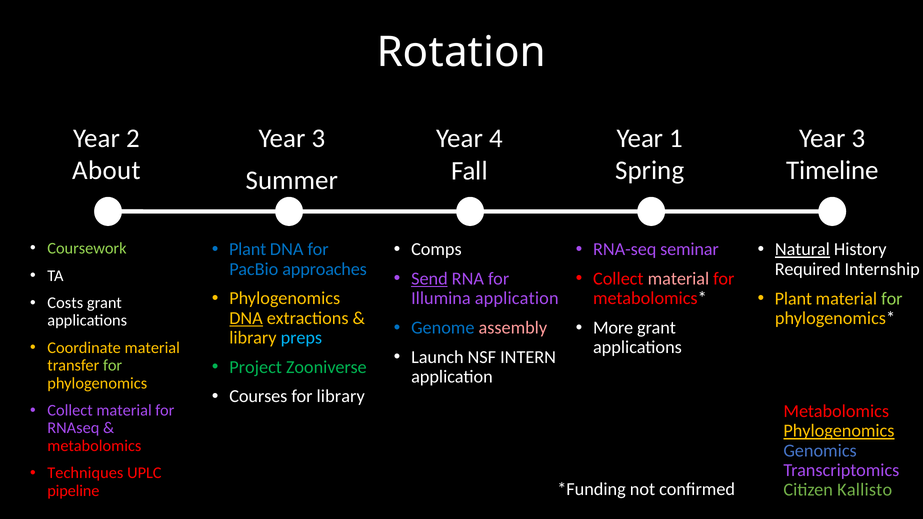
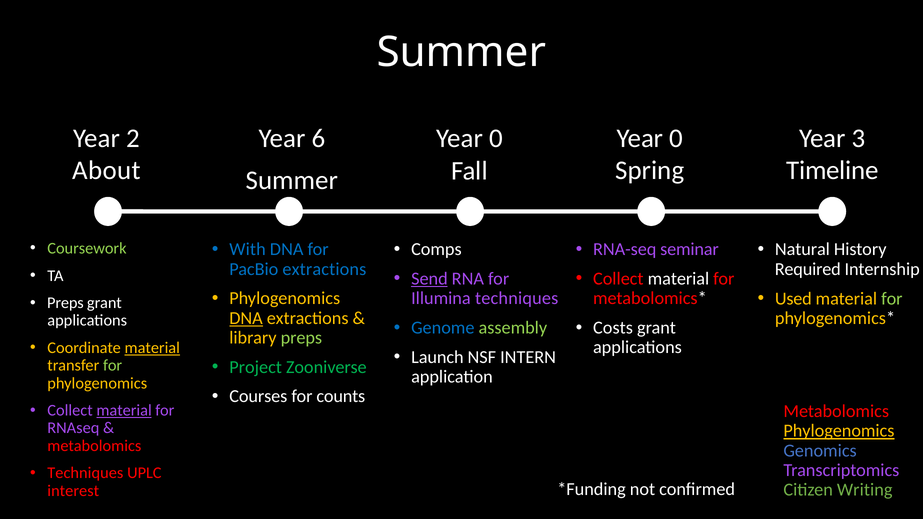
Rotation at (461, 52): Rotation -> Summer
3 at (318, 138): 3 -> 6
4 at (496, 138): 4 -> 0
1 at (676, 138): 1 -> 0
Plant at (248, 249): Plant -> With
Natural underline: present -> none
PacBio approaches: approaches -> extractions
material at (678, 279) colour: pink -> white
Plant at (793, 299): Plant -> Used
Illumina application: application -> techniques
Costs at (65, 303): Costs -> Preps
assembly colour: pink -> light green
More: More -> Costs
preps at (301, 338) colour: light blue -> light green
material at (152, 348) underline: none -> present
for library: library -> counts
material at (124, 411) underline: none -> present
Kallisto: Kallisto -> Writing
pipeline: pipeline -> interest
